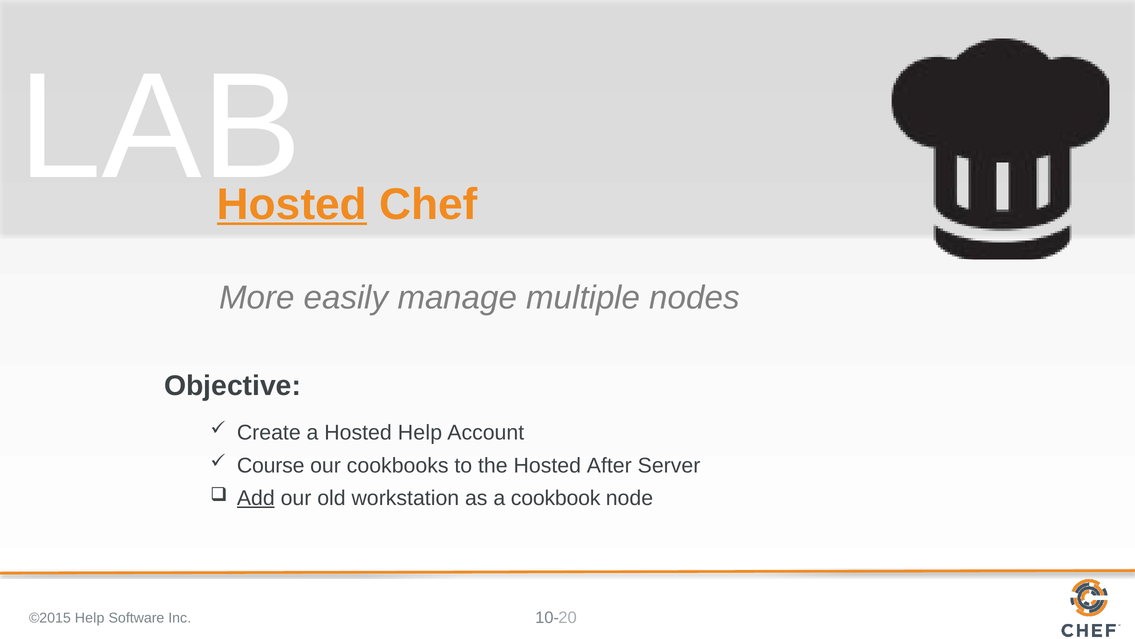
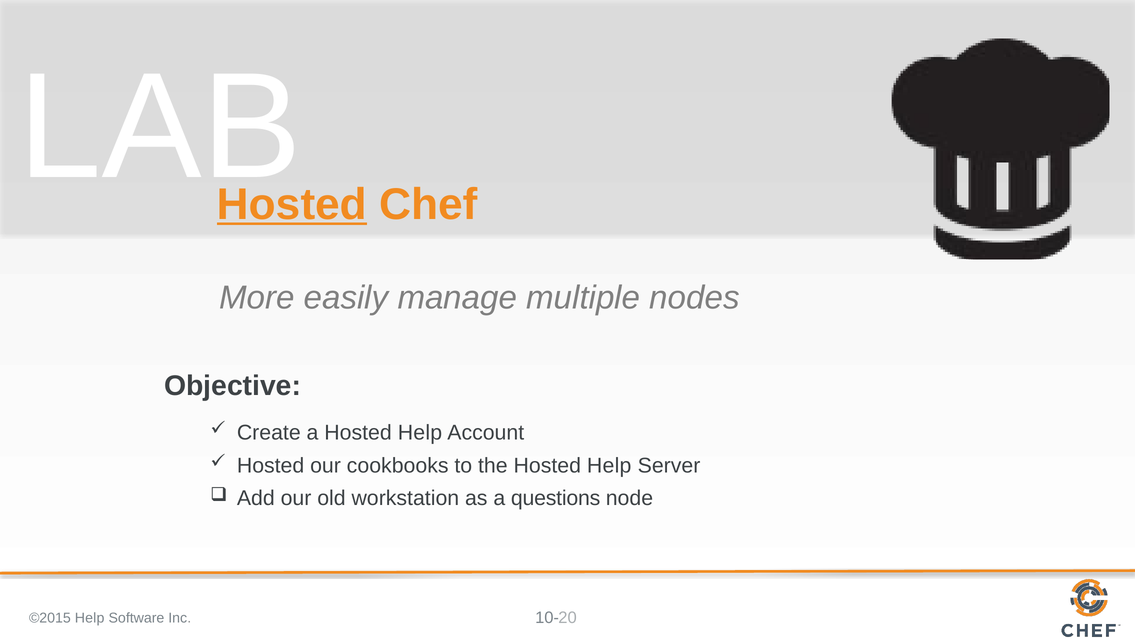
Course at (271, 465): Course -> Hosted
the Hosted After: After -> Help
Add underline: present -> none
cookbook: cookbook -> questions
